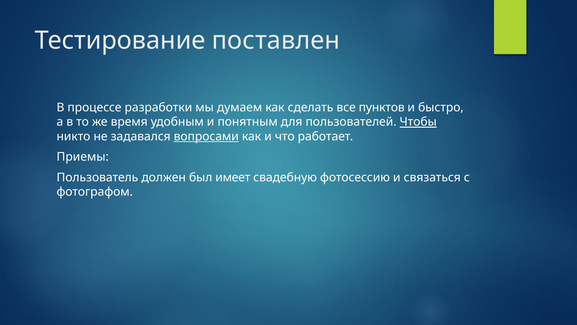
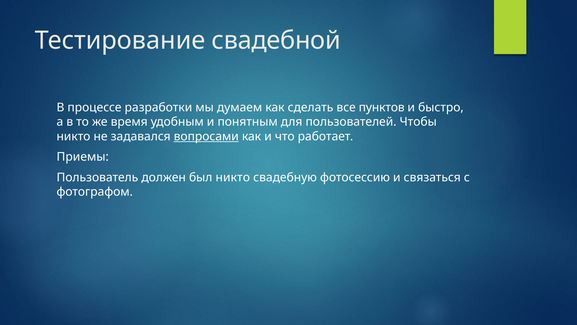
поставлен: поставлен -> свадебной
Чтобы underline: present -> none
был имеет: имеет -> никто
